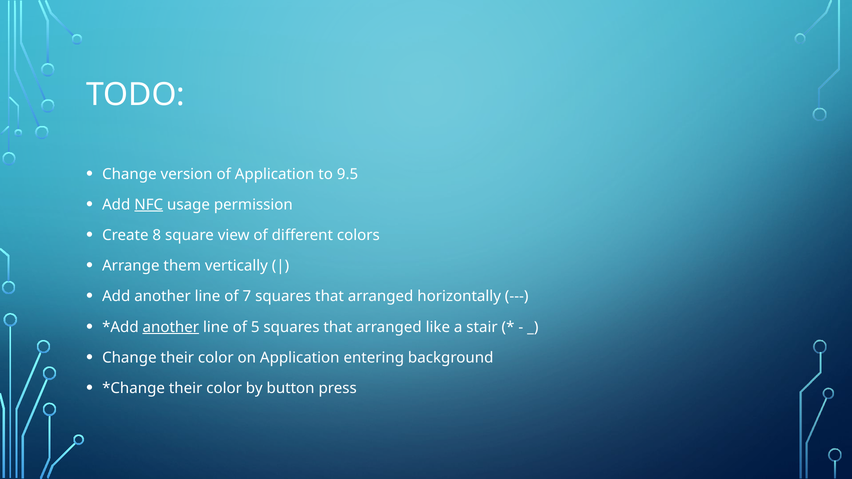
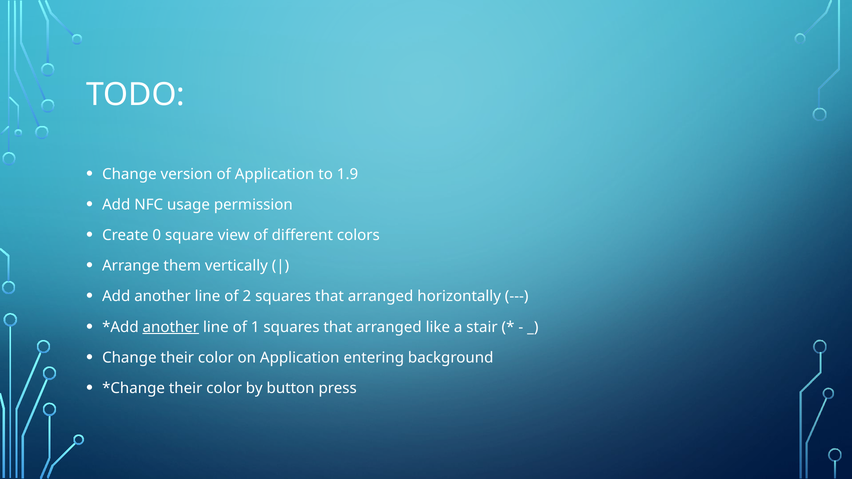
9.5: 9.5 -> 1.9
NFC underline: present -> none
8: 8 -> 0
7: 7 -> 2
5: 5 -> 1
